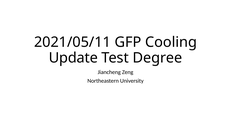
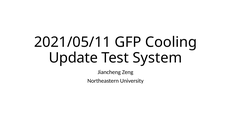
Degree: Degree -> System
